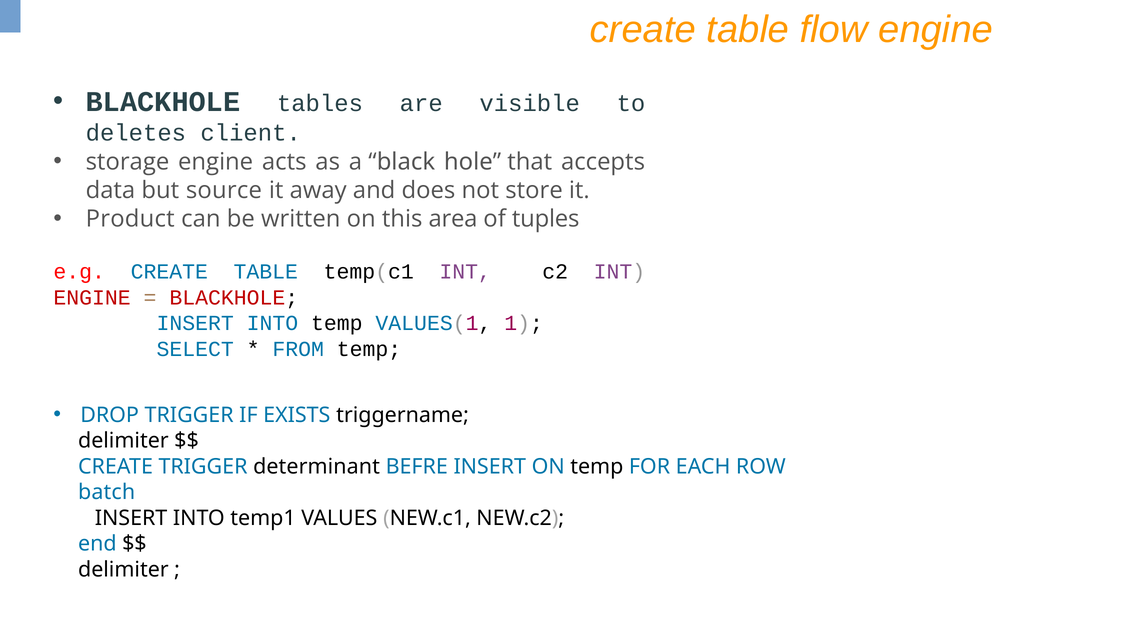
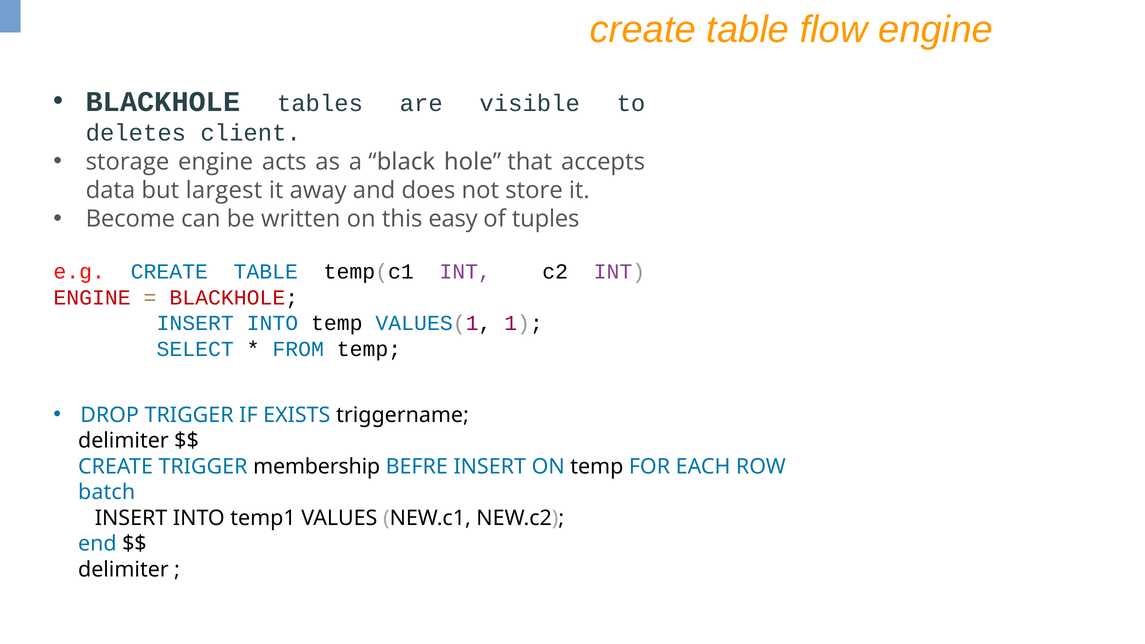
source: source -> largest
Product: Product -> Become
area: area -> easy
determinant: determinant -> membership
